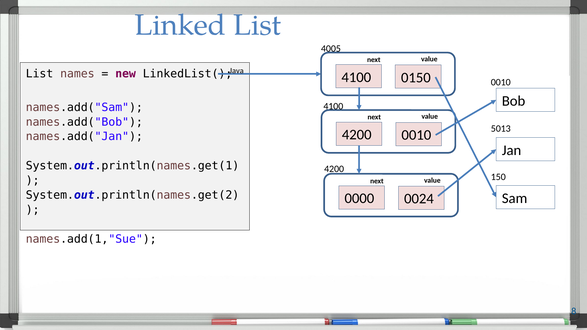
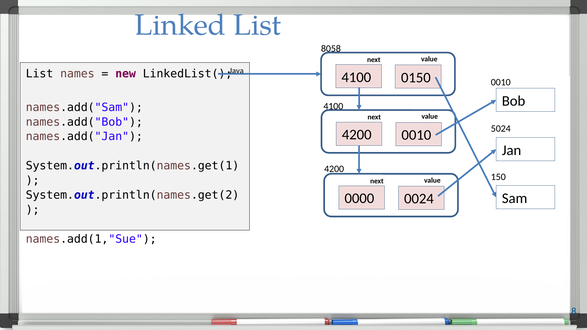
4005: 4005 -> 8058
5013: 5013 -> 5024
